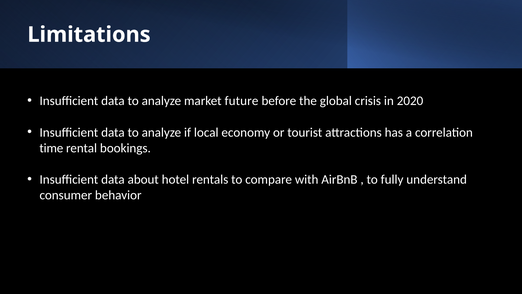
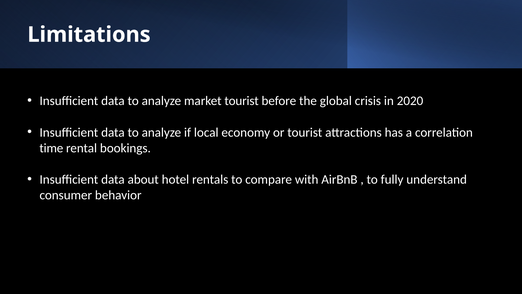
market future: future -> tourist
